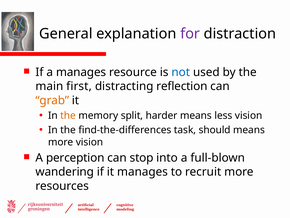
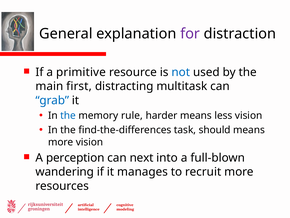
a manages: manages -> primitive
reflection: reflection -> multitask
grab colour: orange -> blue
the at (68, 115) colour: orange -> blue
split: split -> rule
stop: stop -> next
